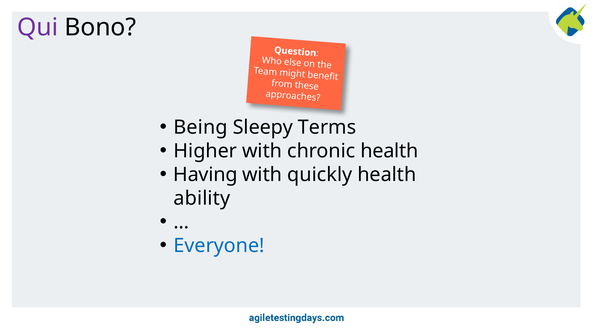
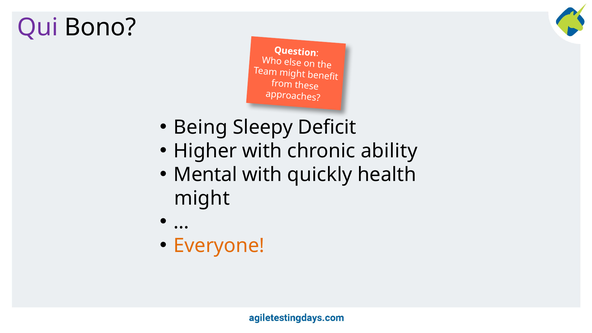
Terms: Terms -> Deficit
chronic health: health -> ability
Having: Having -> Mental
ability at (202, 198): ability -> might
Everyone colour: blue -> orange
